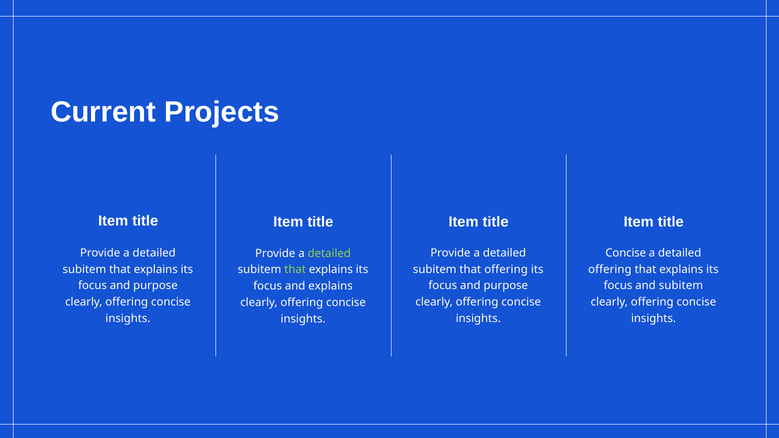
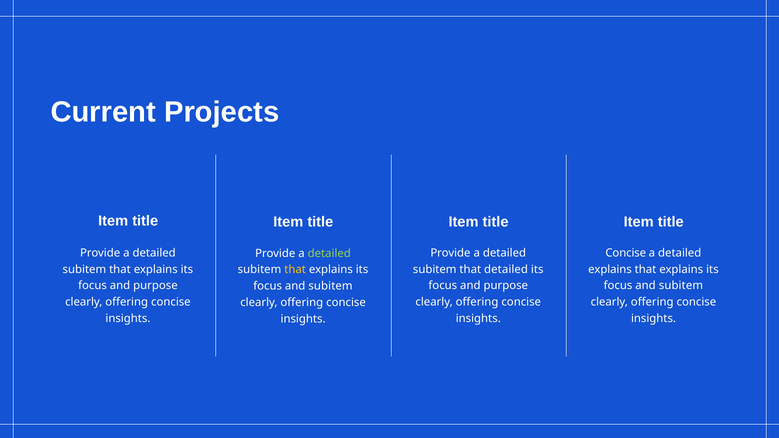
that offering: offering -> detailed
offering at (610, 269): offering -> explains
that at (295, 270) colour: light green -> yellow
explains at (331, 286): explains -> subitem
